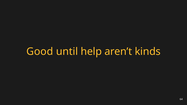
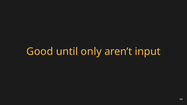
help: help -> only
kinds: kinds -> input
